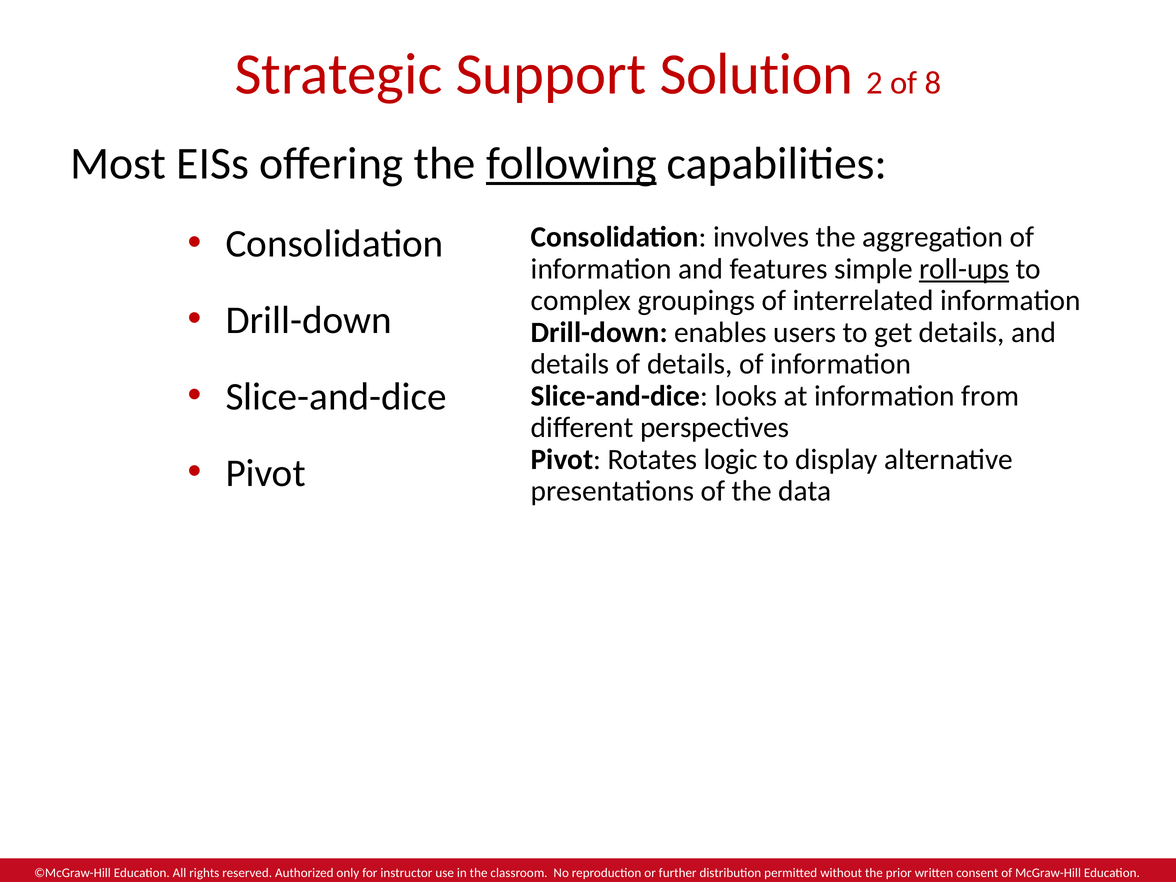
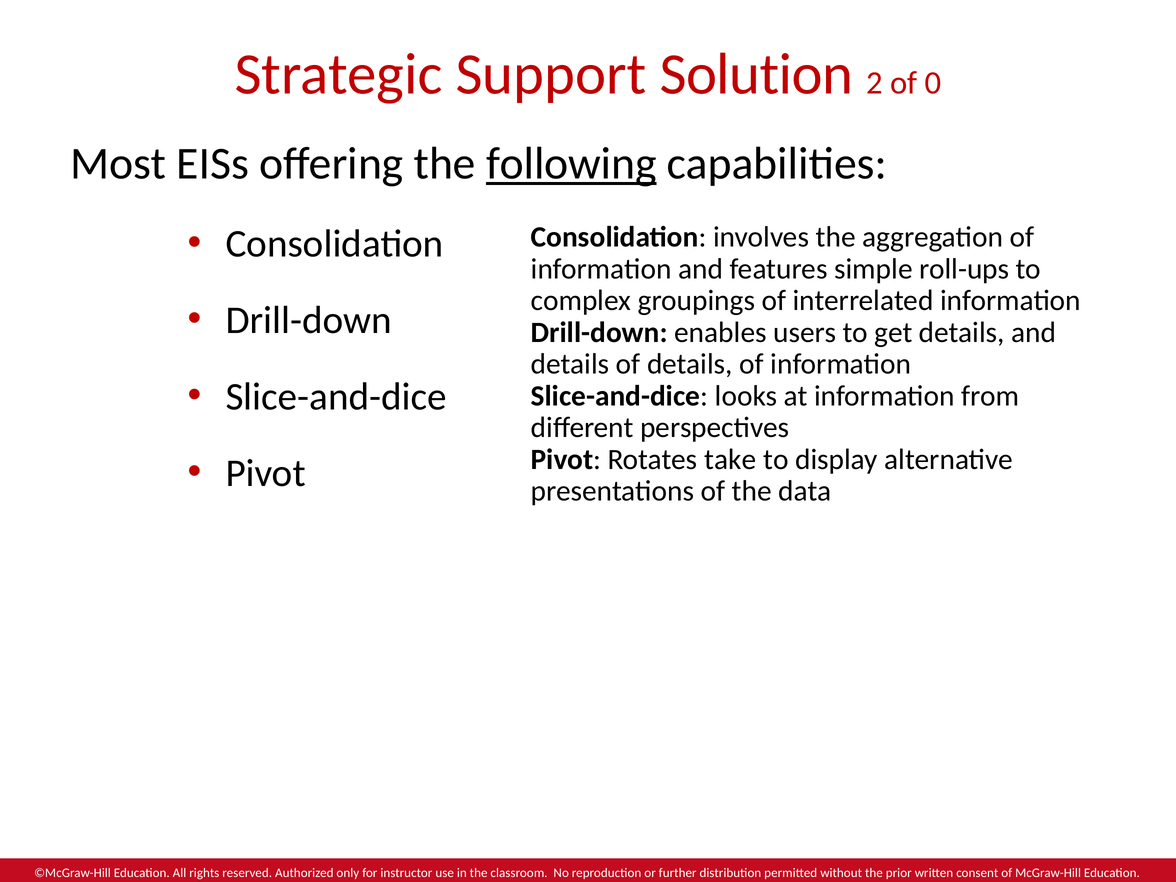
8: 8 -> 0
roll-ups underline: present -> none
logic: logic -> take
